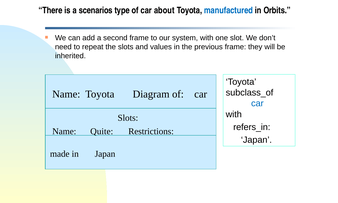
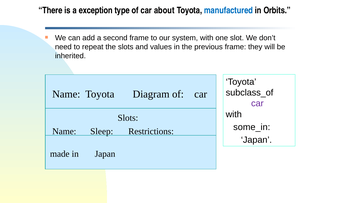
scenarios: scenarios -> exception
car at (257, 103) colour: blue -> purple
refers_in: refers_in -> some_in
Quite: Quite -> Sleep
